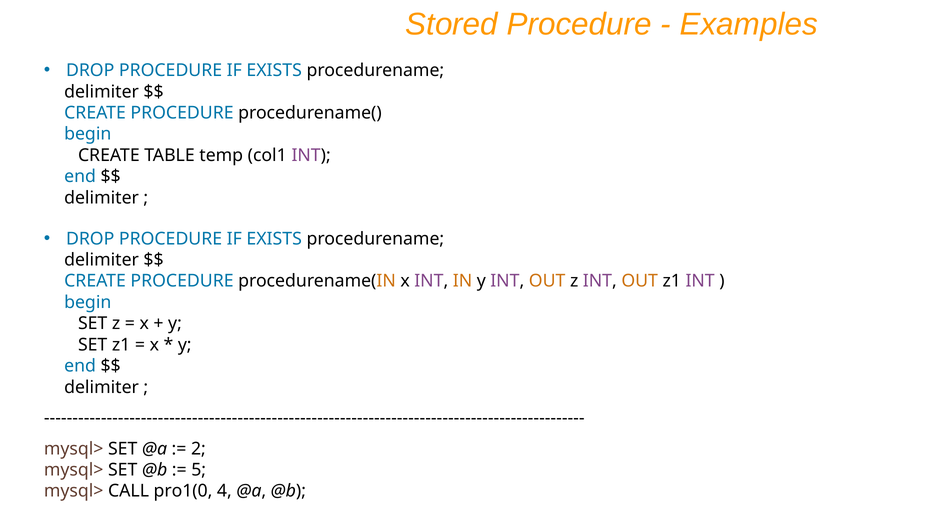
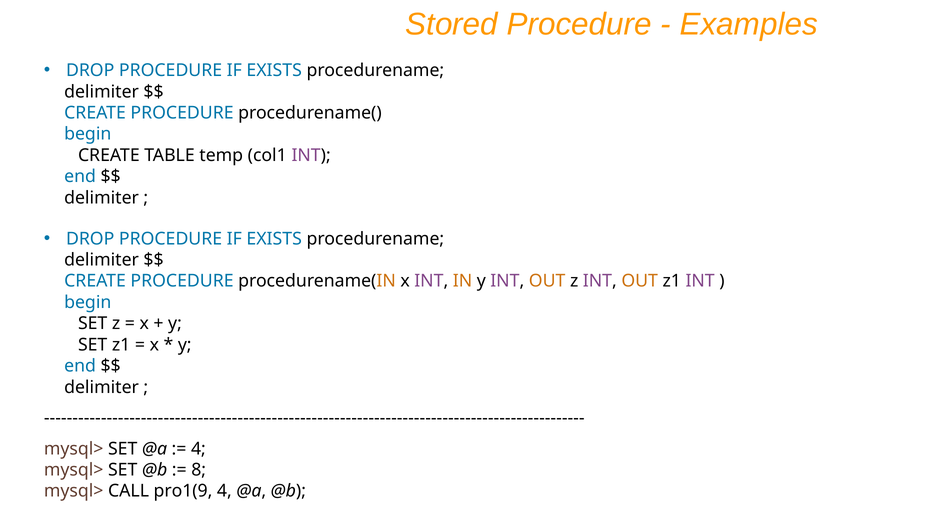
2 at (198, 448): 2 -> 4
5: 5 -> 8
pro1(0: pro1(0 -> pro1(9
